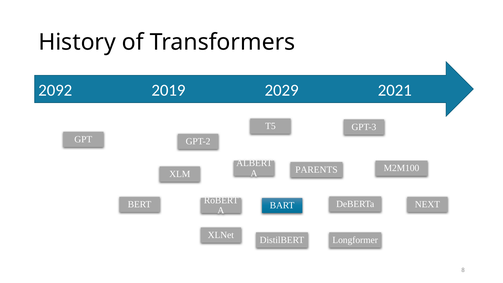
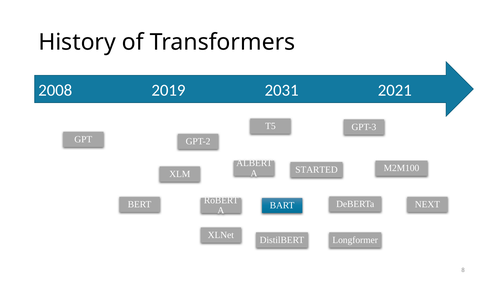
2092: 2092 -> 2008
2029: 2029 -> 2031
PARENTS: PARENTS -> STARTED
